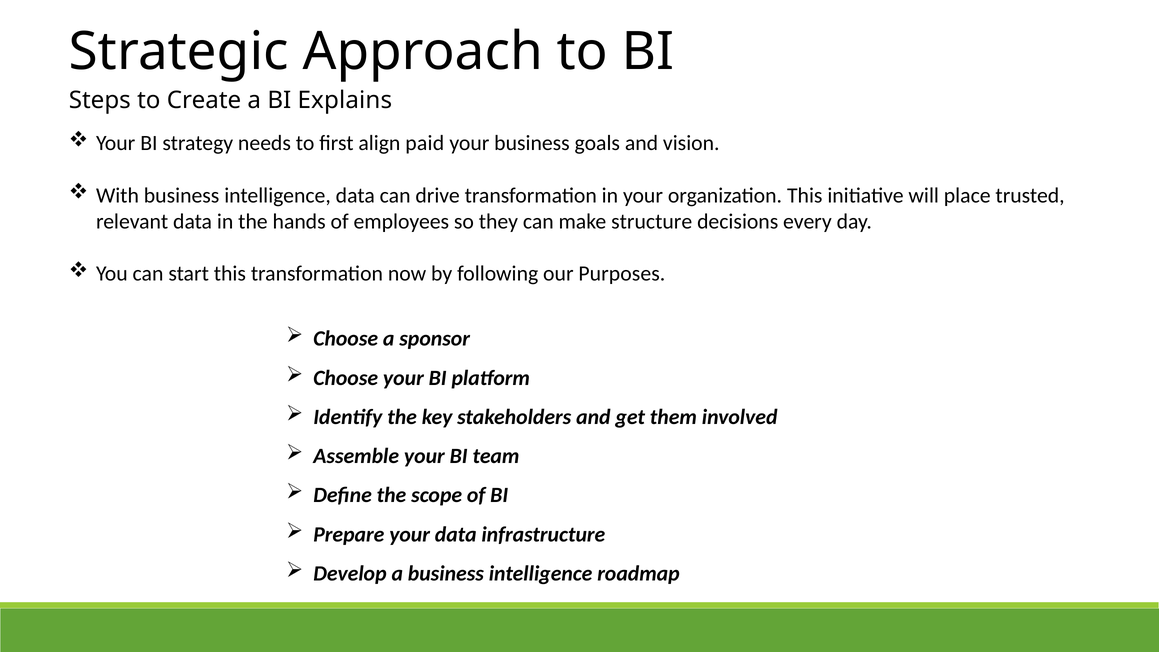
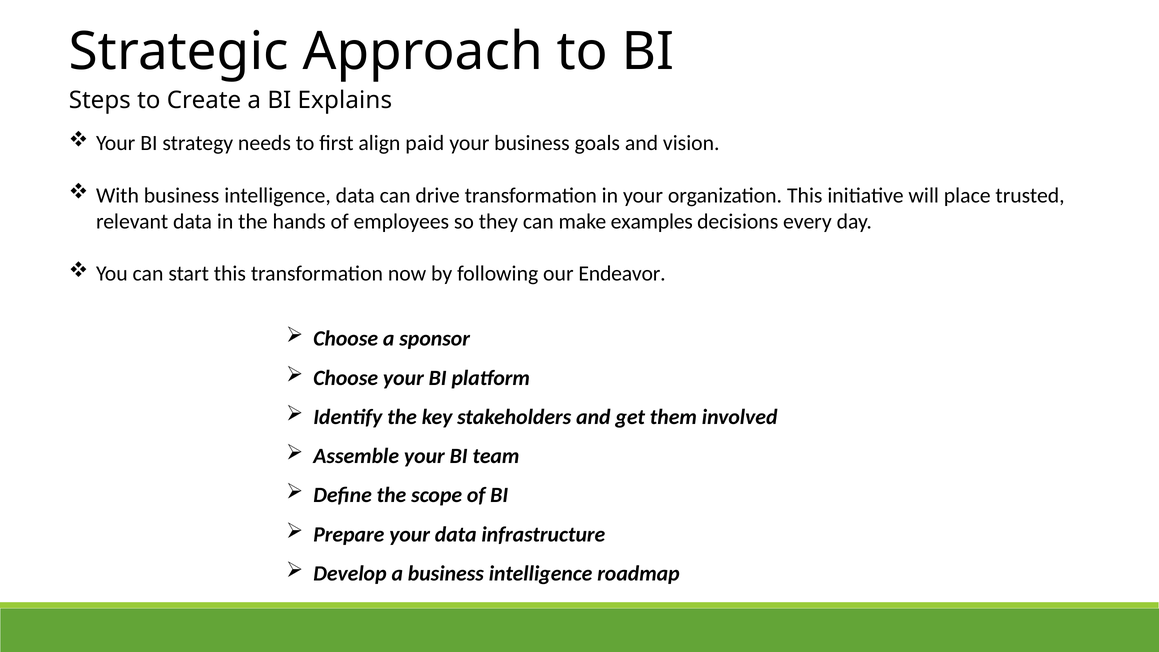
structure: structure -> examples
Purposes: Purposes -> Endeavor
